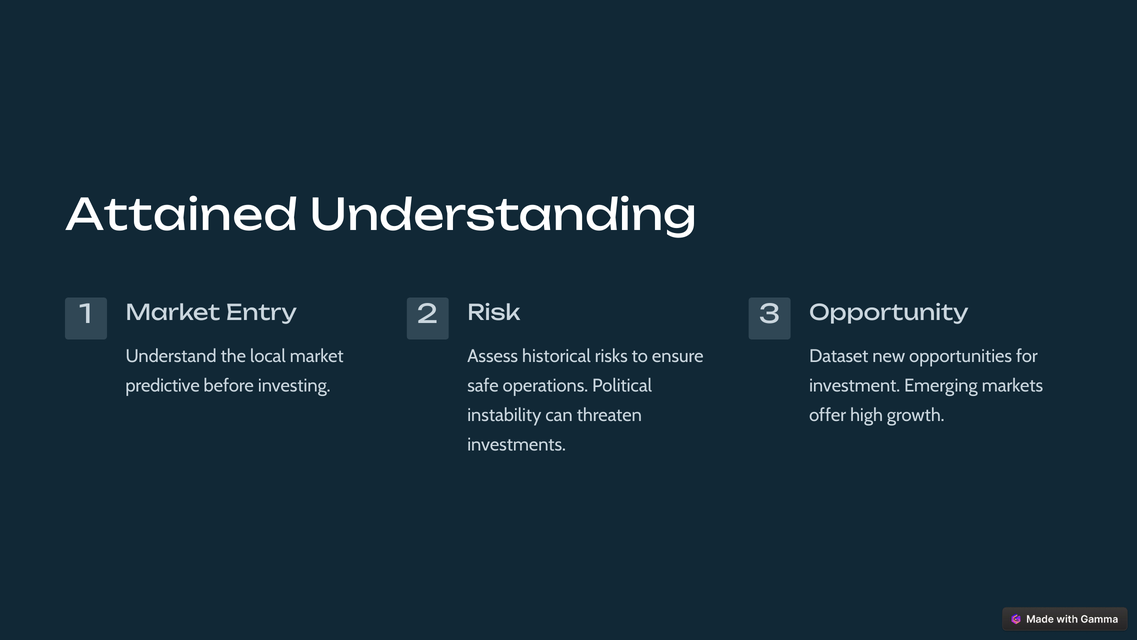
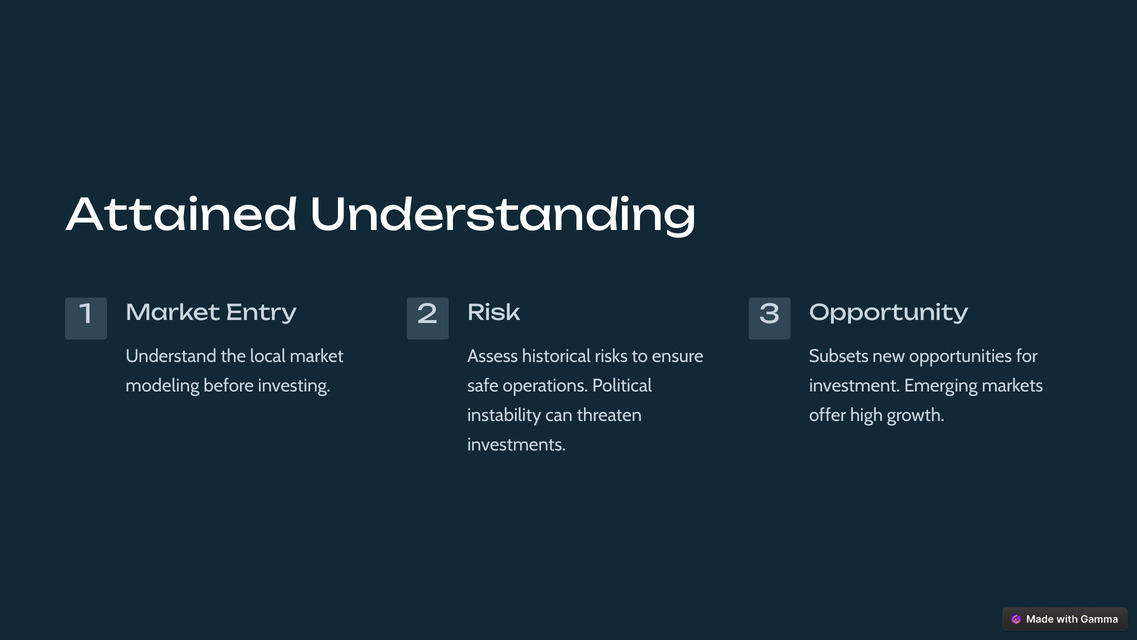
Dataset: Dataset -> Subsets
predictive: predictive -> modeling
